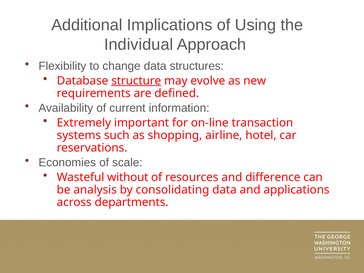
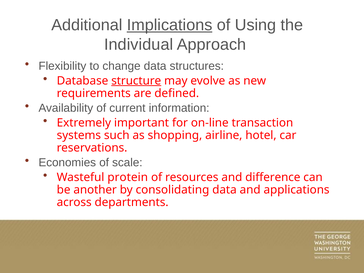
Implications underline: none -> present
without: without -> protein
analysis: analysis -> another
